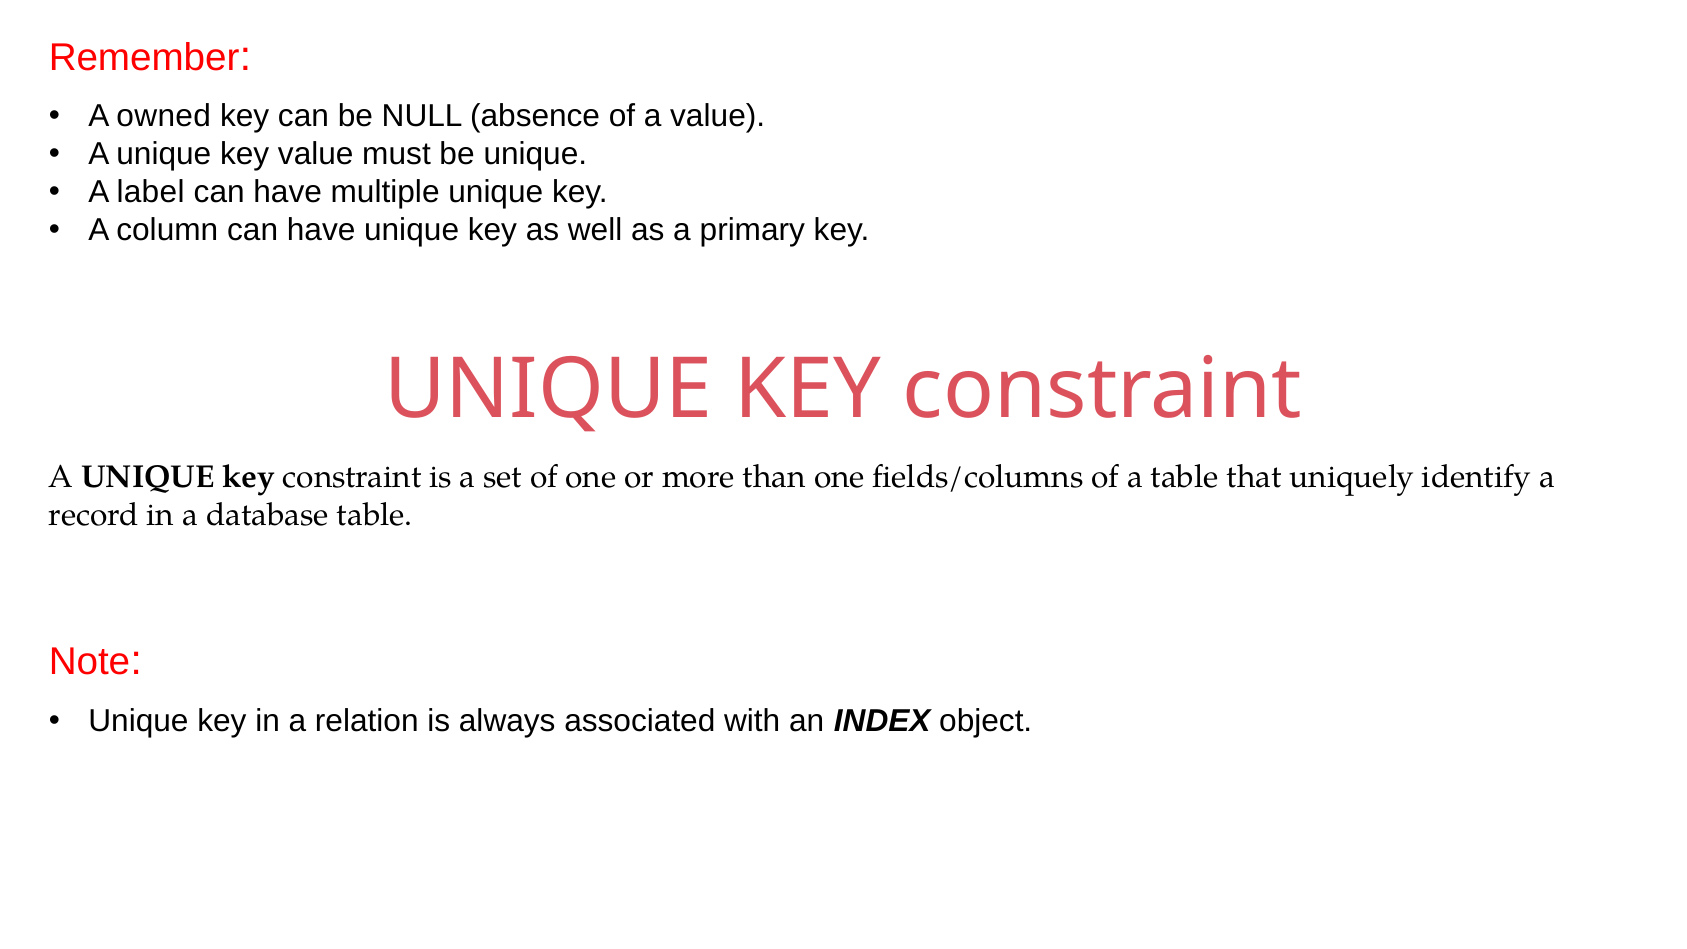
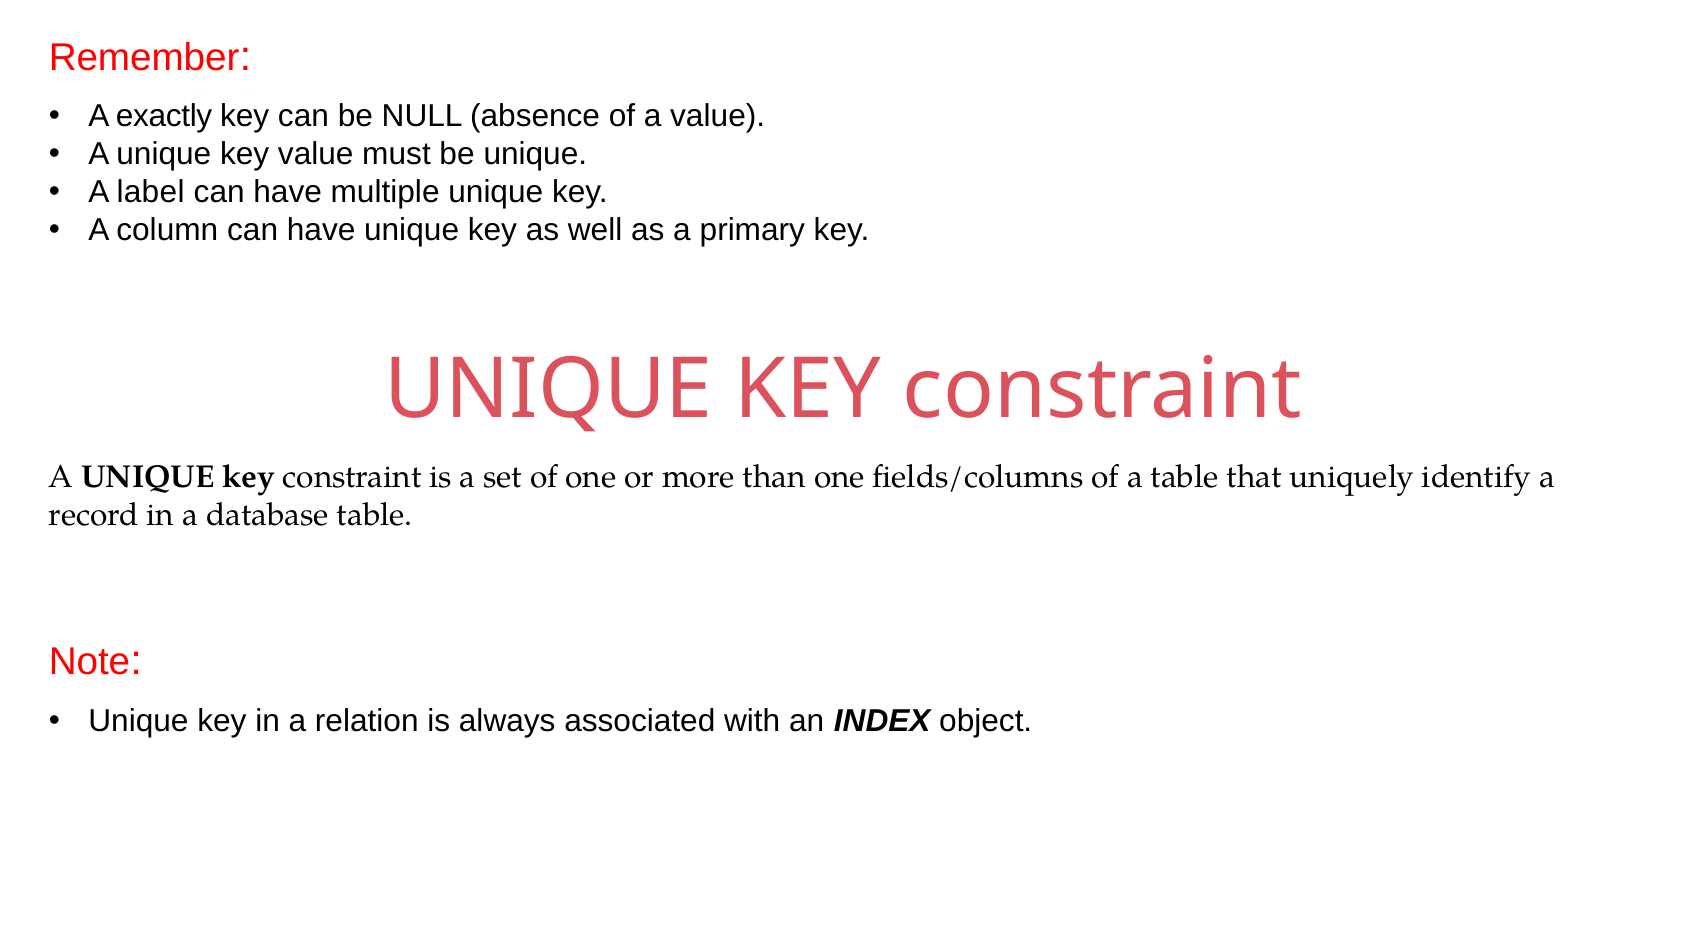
owned: owned -> exactly
